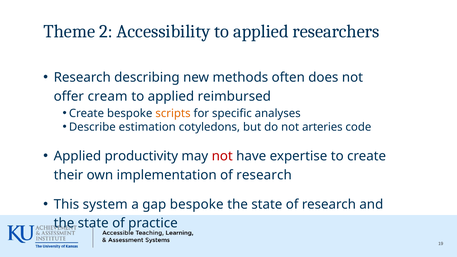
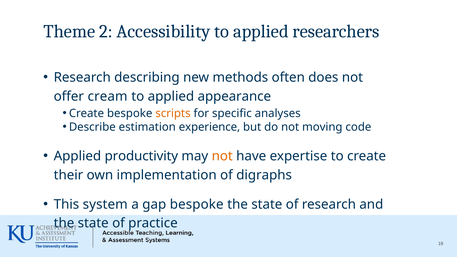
reimbursed: reimbursed -> appearance
cotyledons: cotyledons -> experience
arteries: arteries -> moving
not at (222, 156) colour: red -> orange
implementation of research: research -> digraphs
